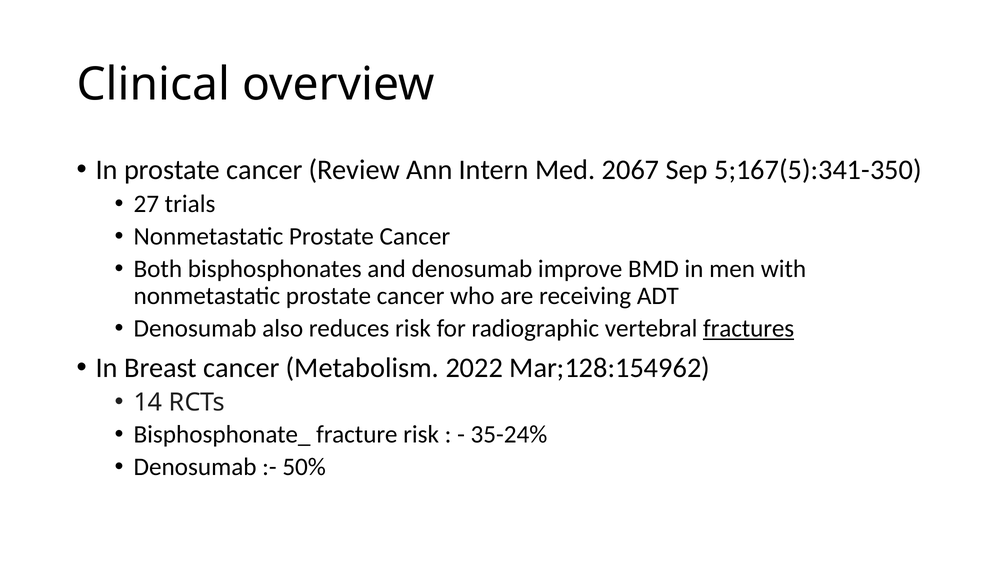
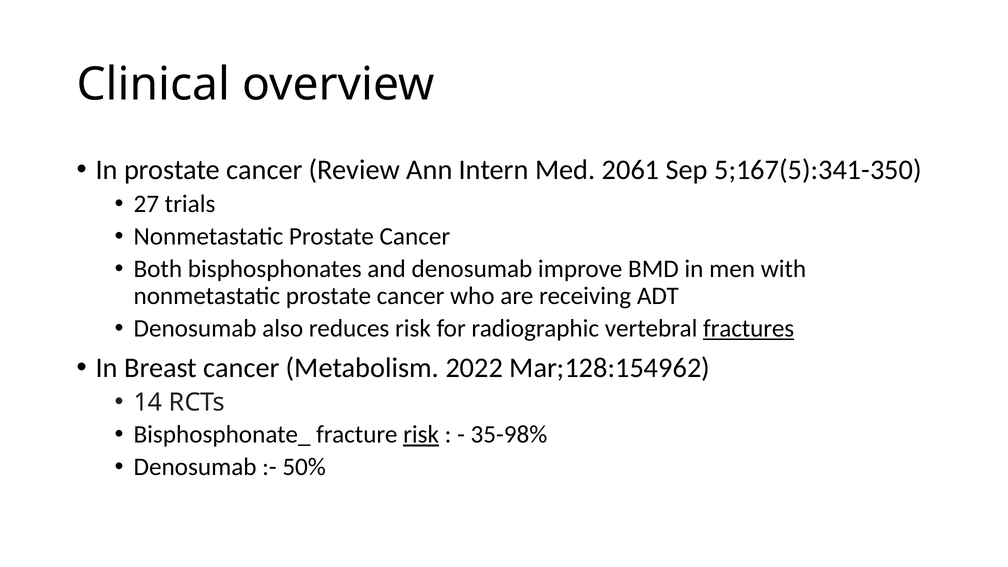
2067: 2067 -> 2061
risk at (421, 435) underline: none -> present
35-24%: 35-24% -> 35-98%
